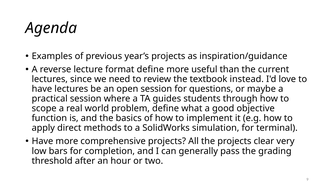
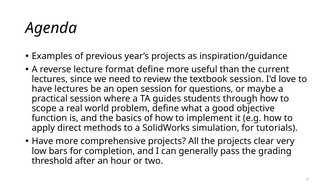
textbook instead: instead -> session
terminal: terminal -> tutorials
